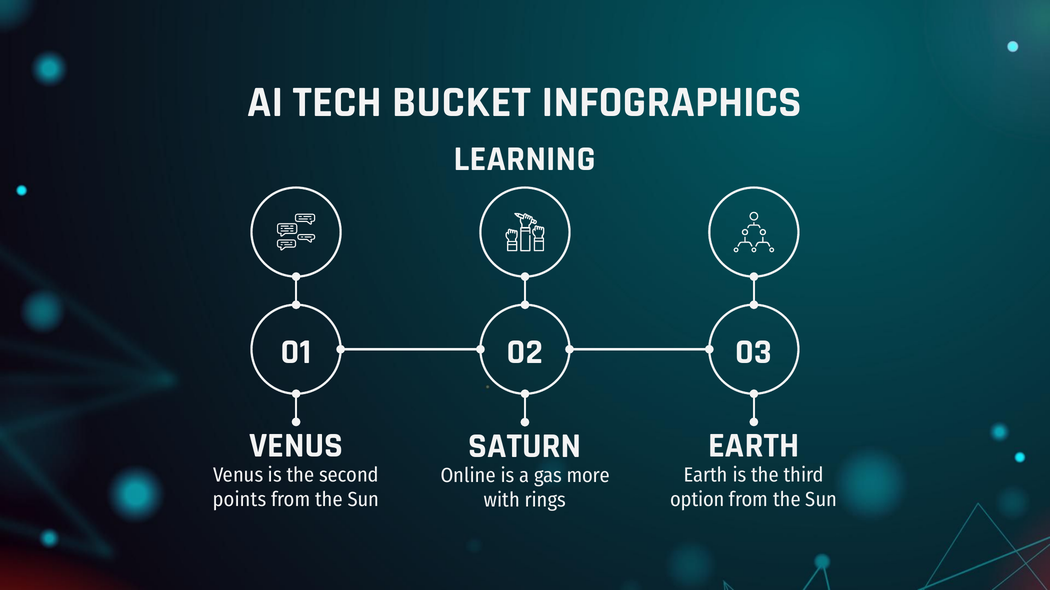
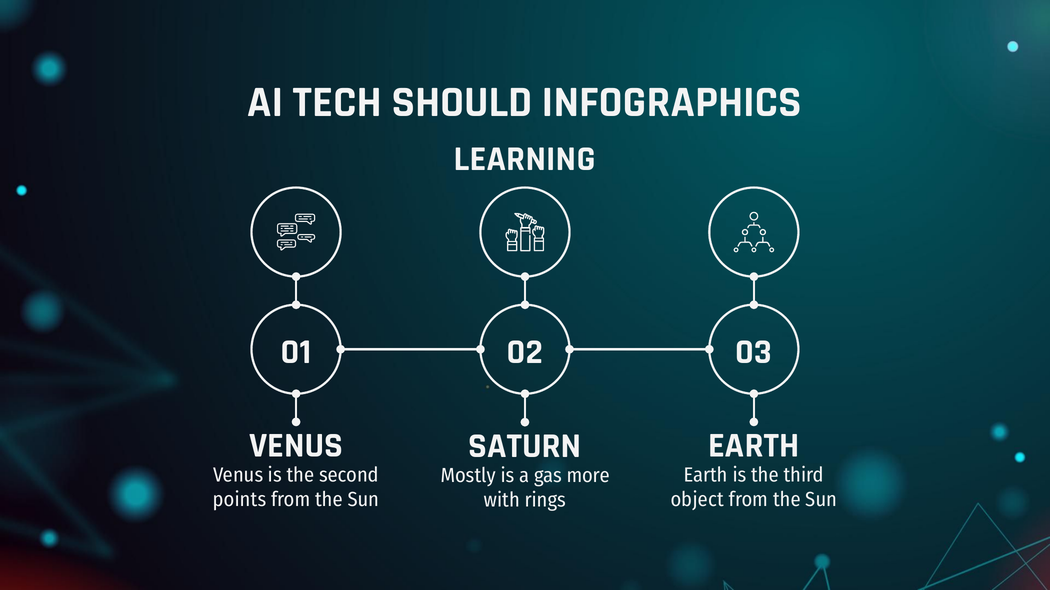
BUCKET: BUCKET -> SHOULD
Online: Online -> Mostly
option: option -> object
